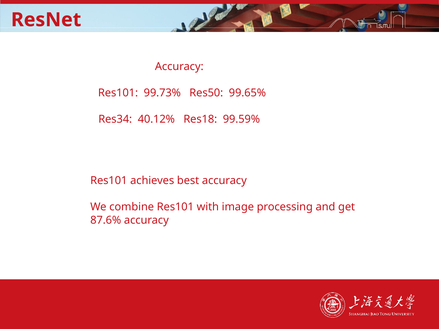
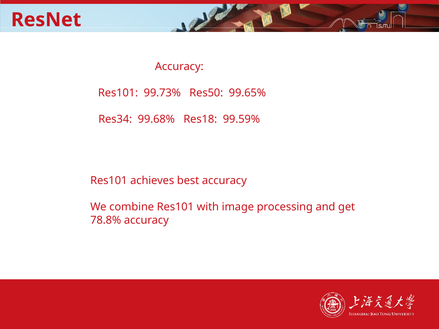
40.12%: 40.12% -> 99.68%
87.6%: 87.6% -> 78.8%
